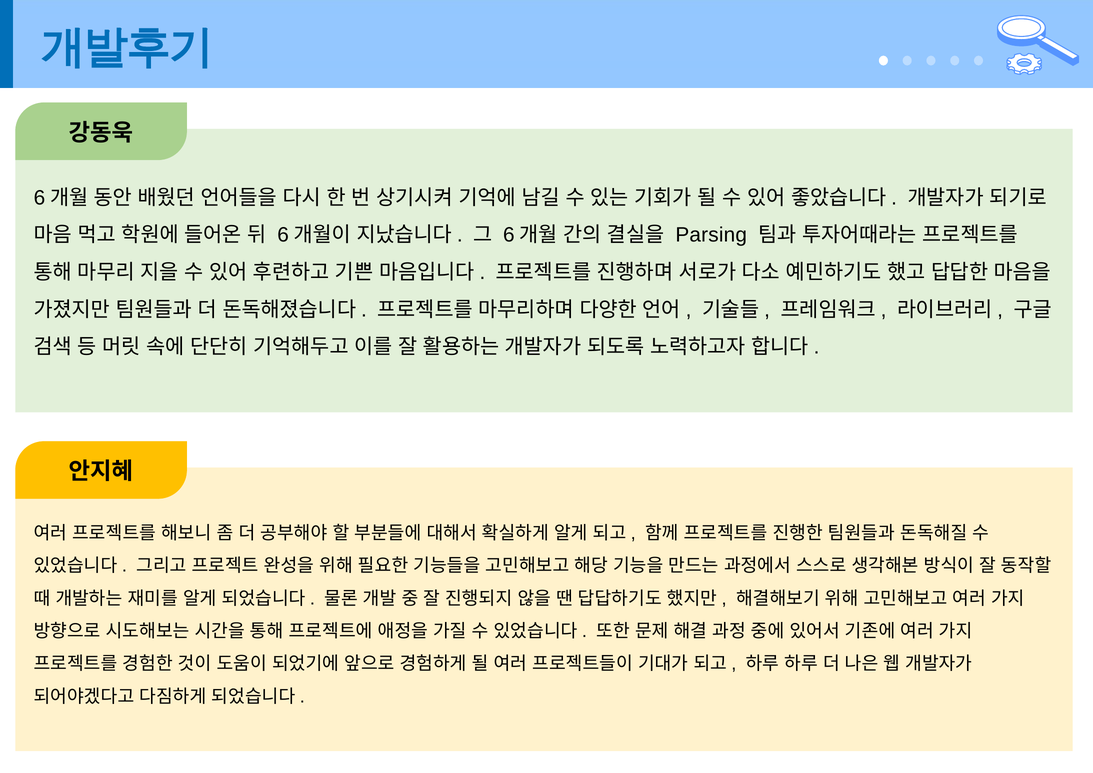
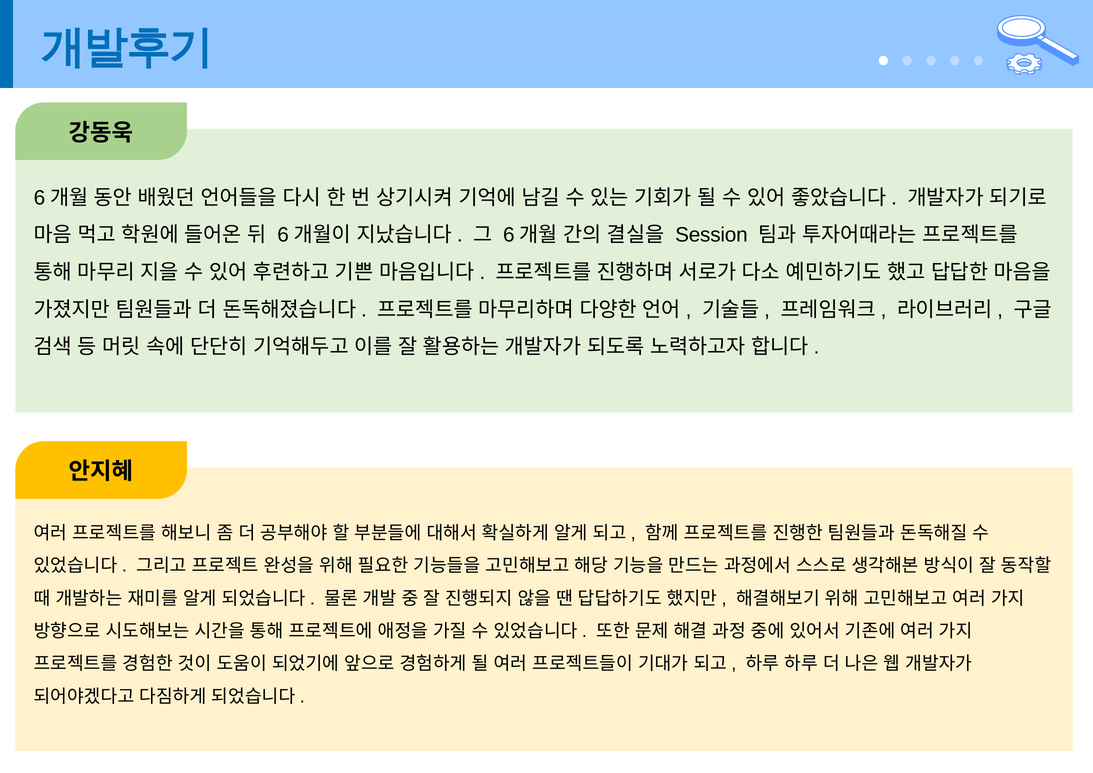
Parsing: Parsing -> Session
